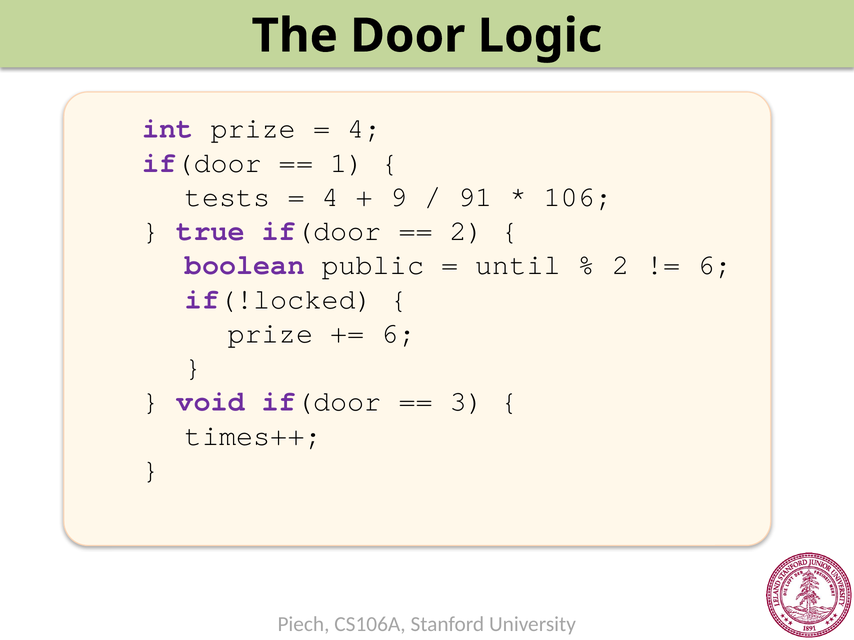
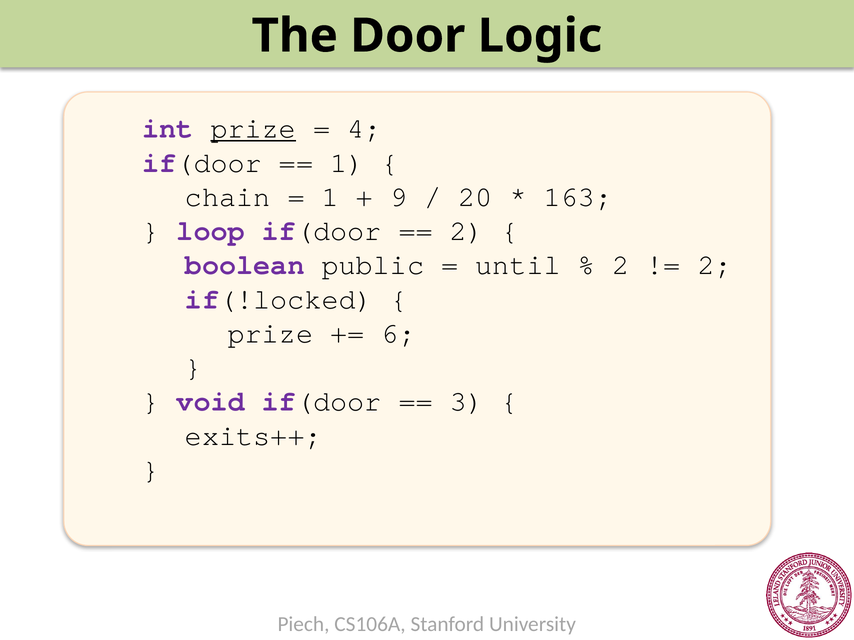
prize at (253, 129) underline: none -> present
tests: tests -> chain
4 at (330, 197): 4 -> 1
91: 91 -> 20
106: 106 -> 163
true: true -> loop
6 at (715, 265): 6 -> 2
times++: times++ -> exits++
